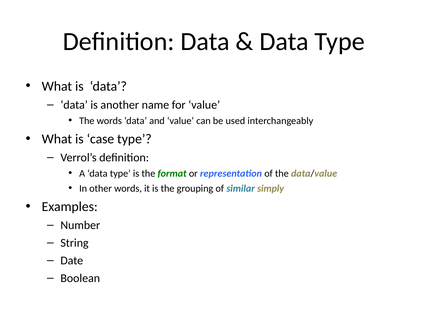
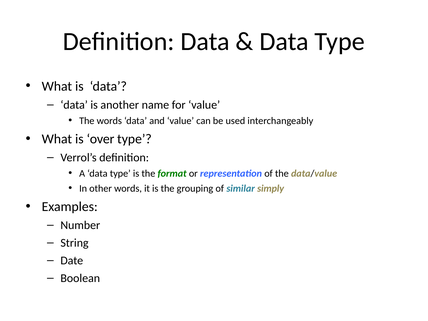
case: case -> over
